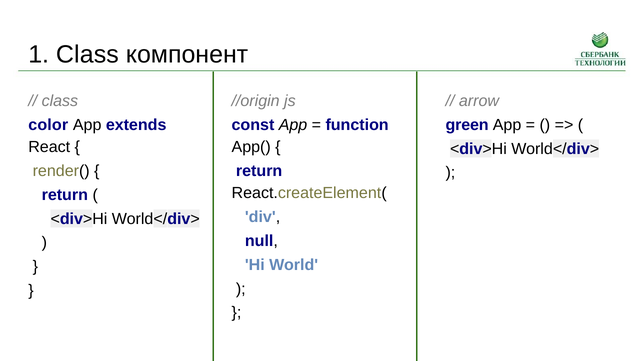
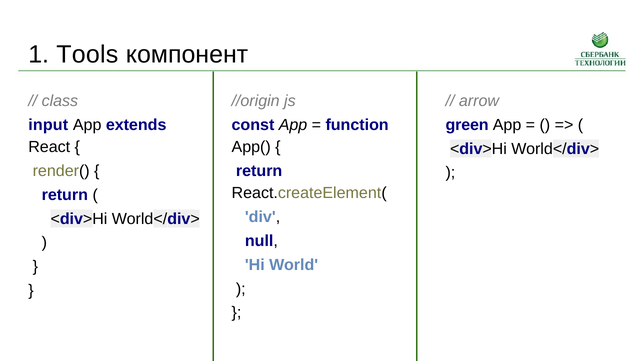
1 Class: Class -> Tools
color: color -> input
